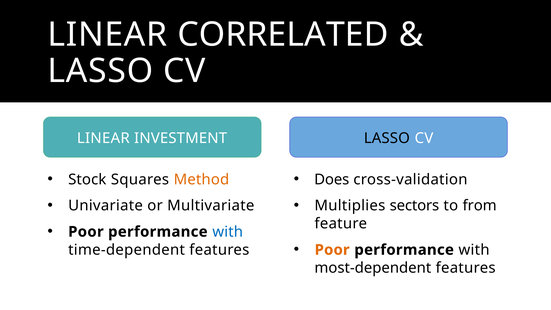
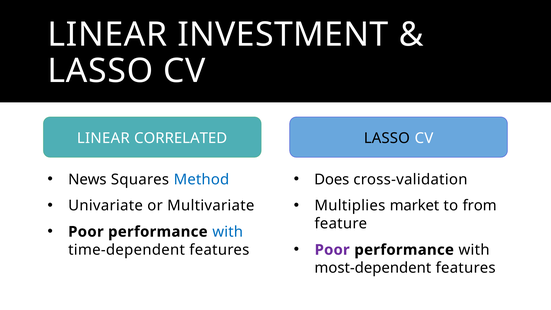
CORRELATED: CORRELATED -> INVESTMENT
INVESTMENT: INVESTMENT -> CORRELATED
Stock: Stock -> News
Method colour: orange -> blue
sectors: sectors -> market
Poor at (332, 250) colour: orange -> purple
